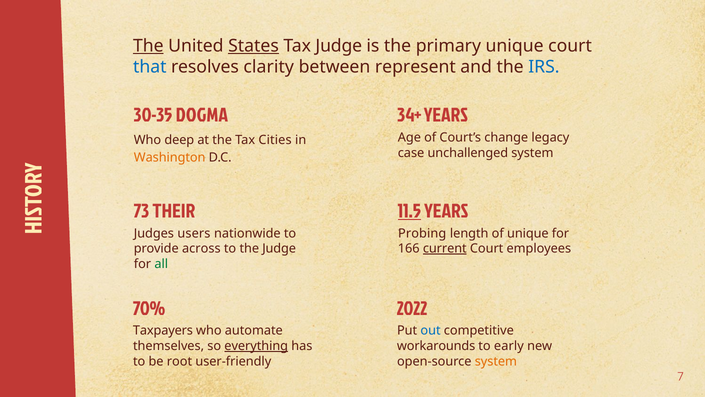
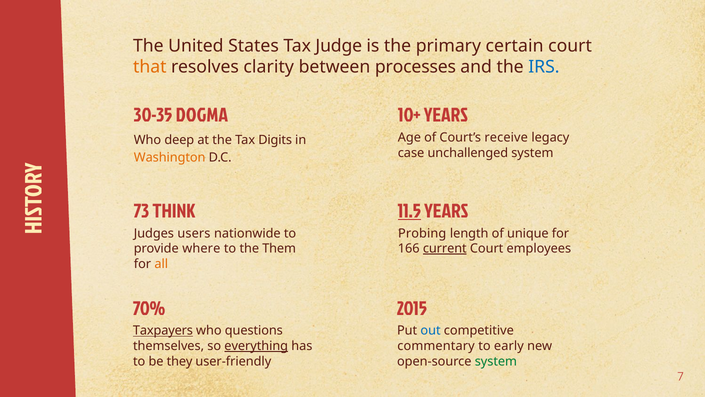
The at (148, 46) underline: present -> none
States underline: present -> none
primary unique: unique -> certain
that colour: blue -> orange
represent: represent -> processes
34+: 34+ -> 10+
change: change -> receive
Cities: Cities -> Digits
THEIR: THEIR -> THINK
across: across -> where
the Judge: Judge -> Them
all colour: green -> orange
2022: 2022 -> 2015
Taxpayers underline: none -> present
automate: automate -> questions
workarounds: workarounds -> commentary
root: root -> they
system at (496, 361) colour: orange -> green
